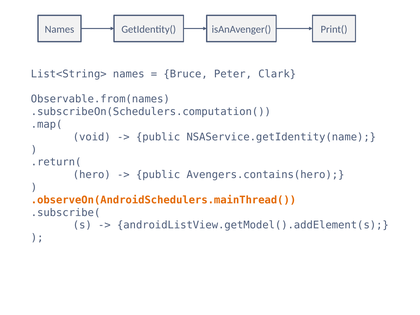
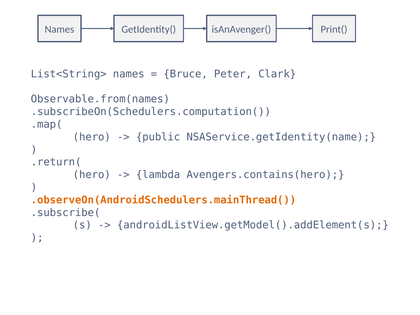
void at (92, 137): void -> hero
public at (158, 175): public -> lambda
